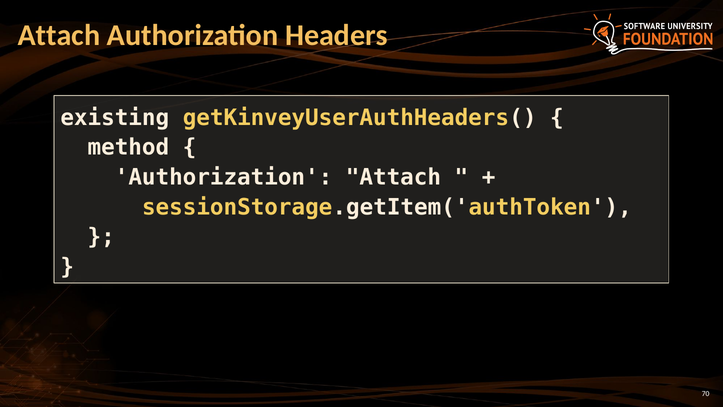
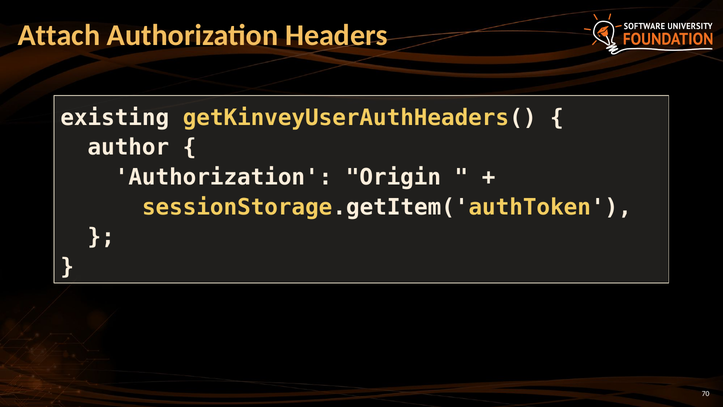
method: method -> author
Authorization Attach: Attach -> Origin
